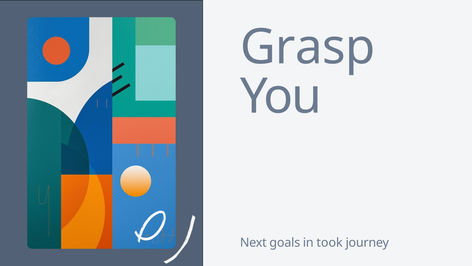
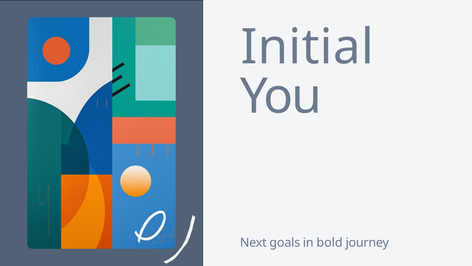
Grasp: Grasp -> Initial
took: took -> bold
